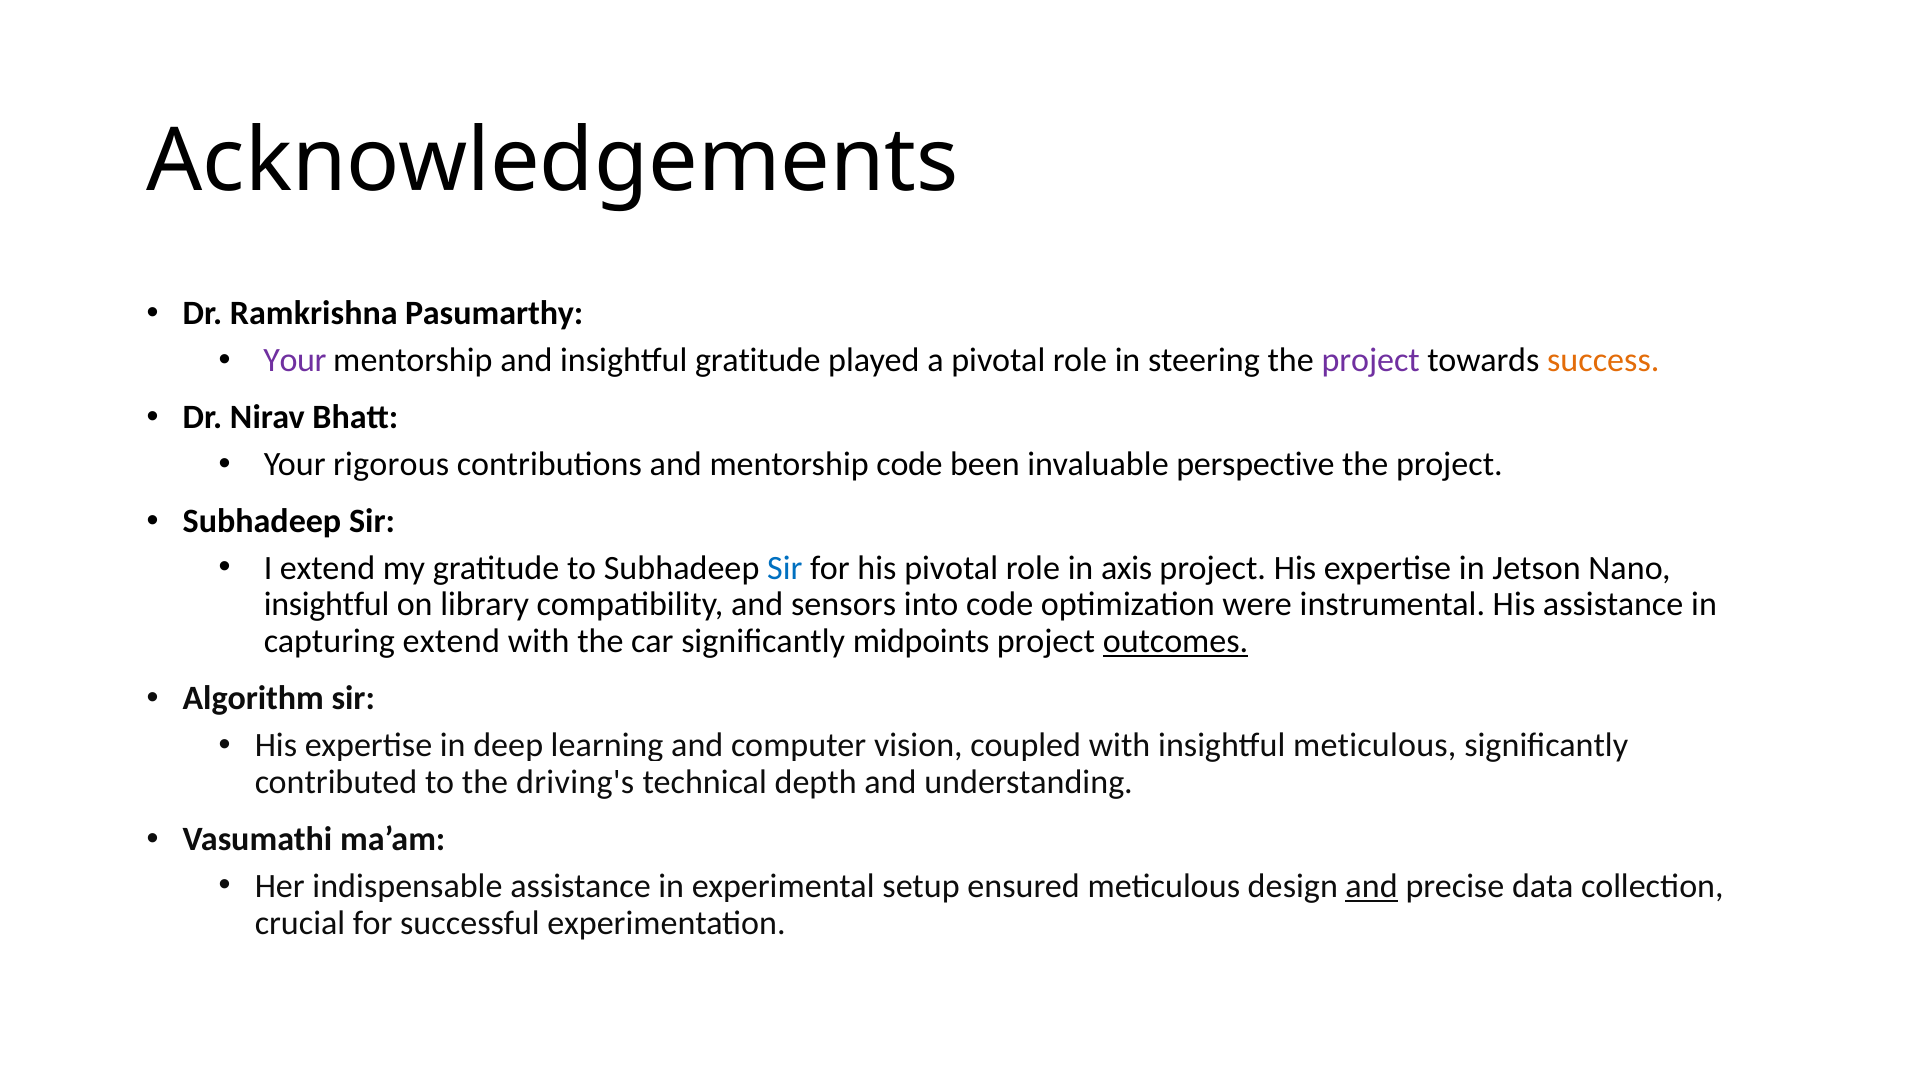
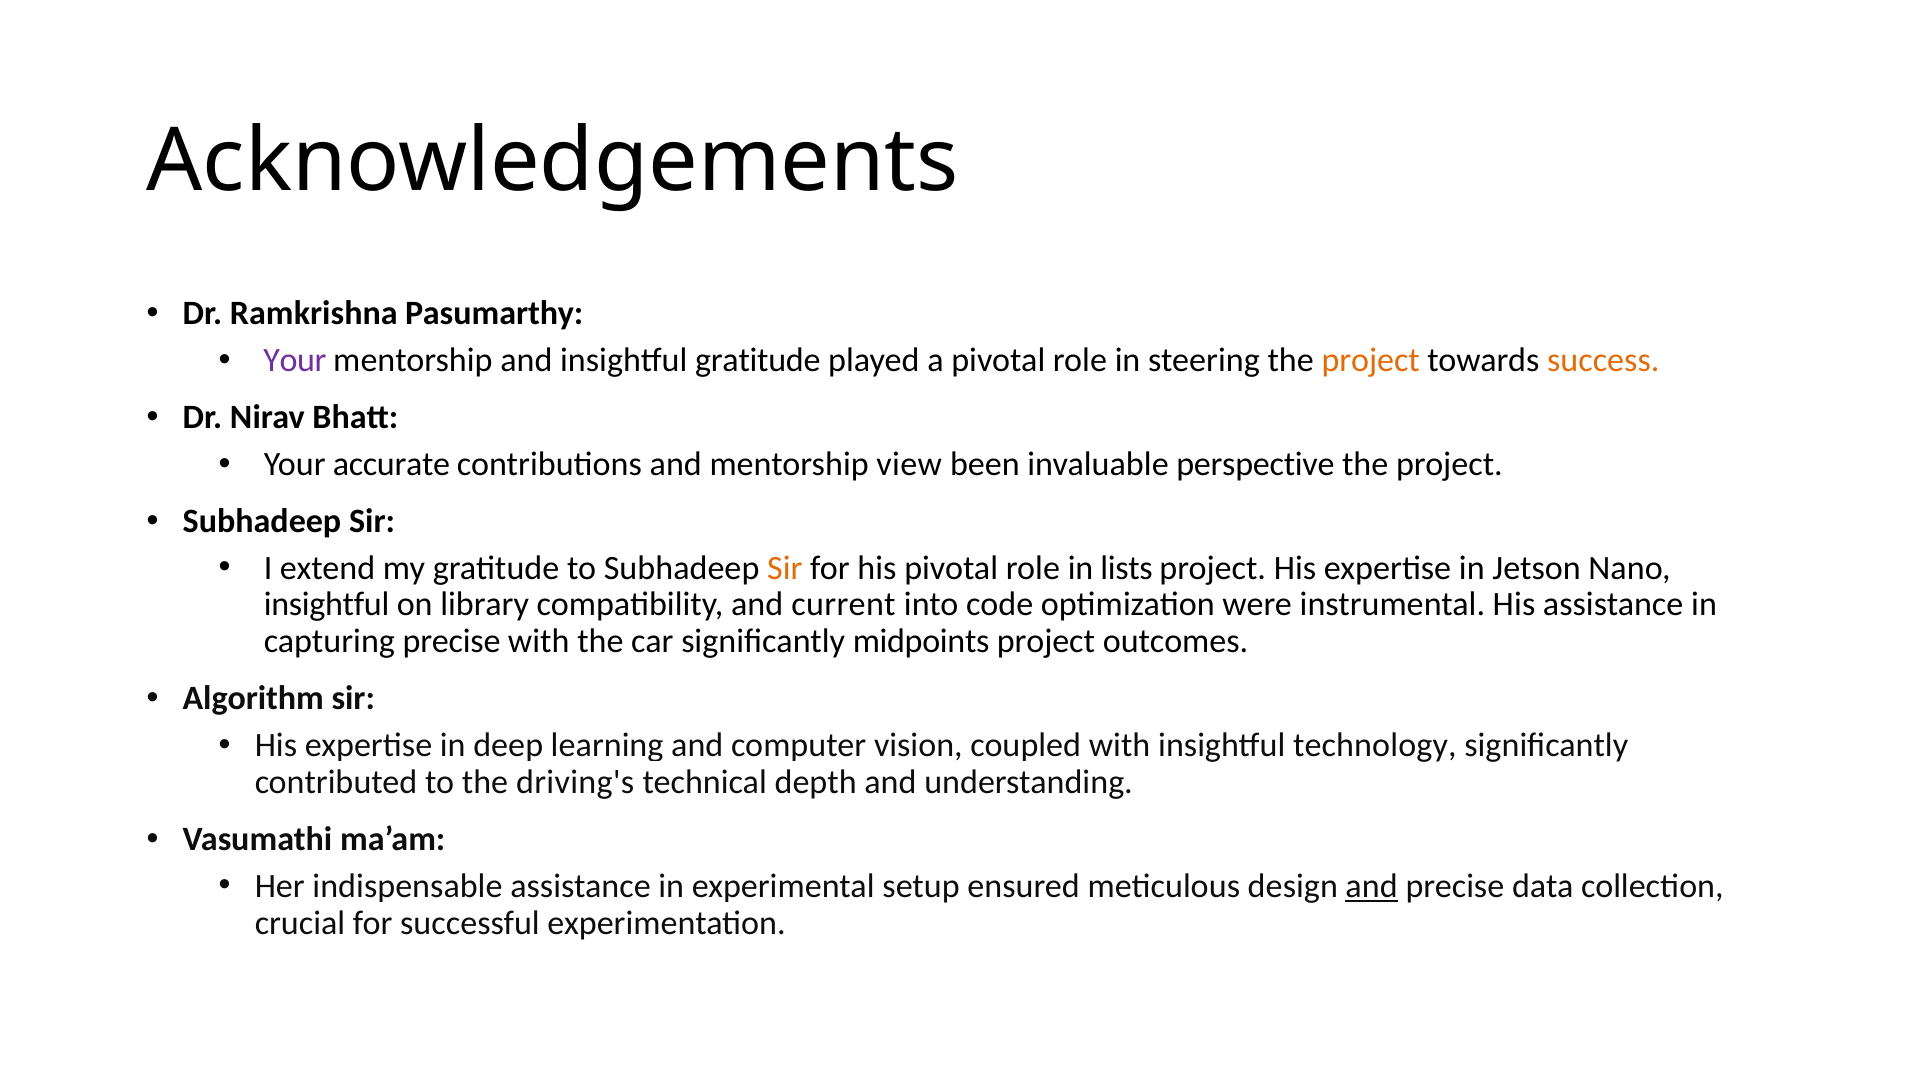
project at (1371, 360) colour: purple -> orange
rigorous: rigorous -> accurate
mentorship code: code -> view
Sir at (785, 568) colour: blue -> orange
axis: axis -> lists
sensors: sensors -> current
capturing extend: extend -> precise
outcomes underline: present -> none
insightful meticulous: meticulous -> technology
